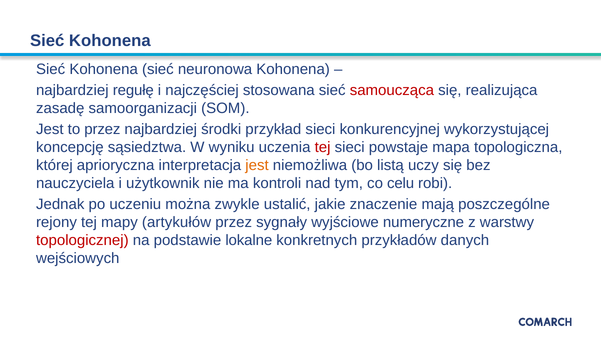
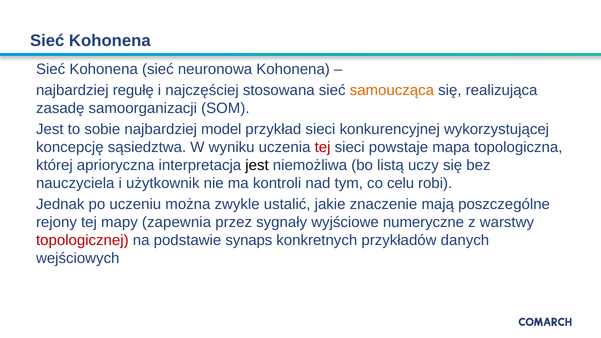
samoucząca colour: red -> orange
to przez: przez -> sobie
środki: środki -> model
jest at (257, 165) colour: orange -> black
artykułów: artykułów -> zapewnia
lokalne: lokalne -> synaps
